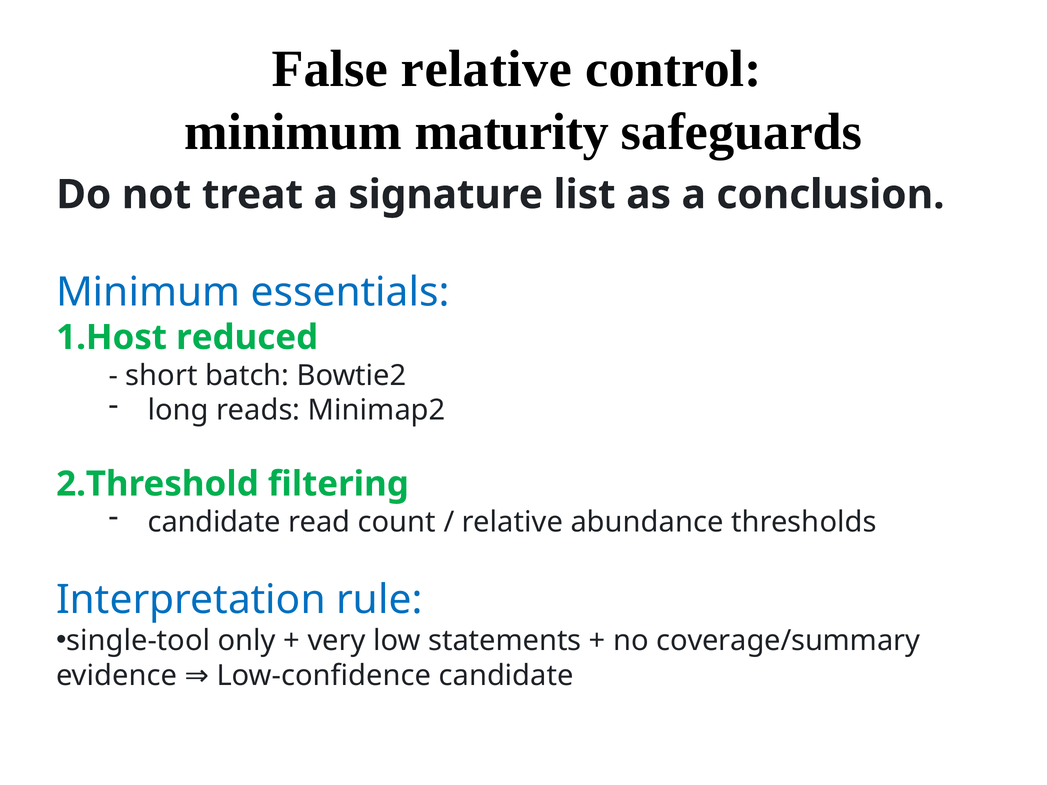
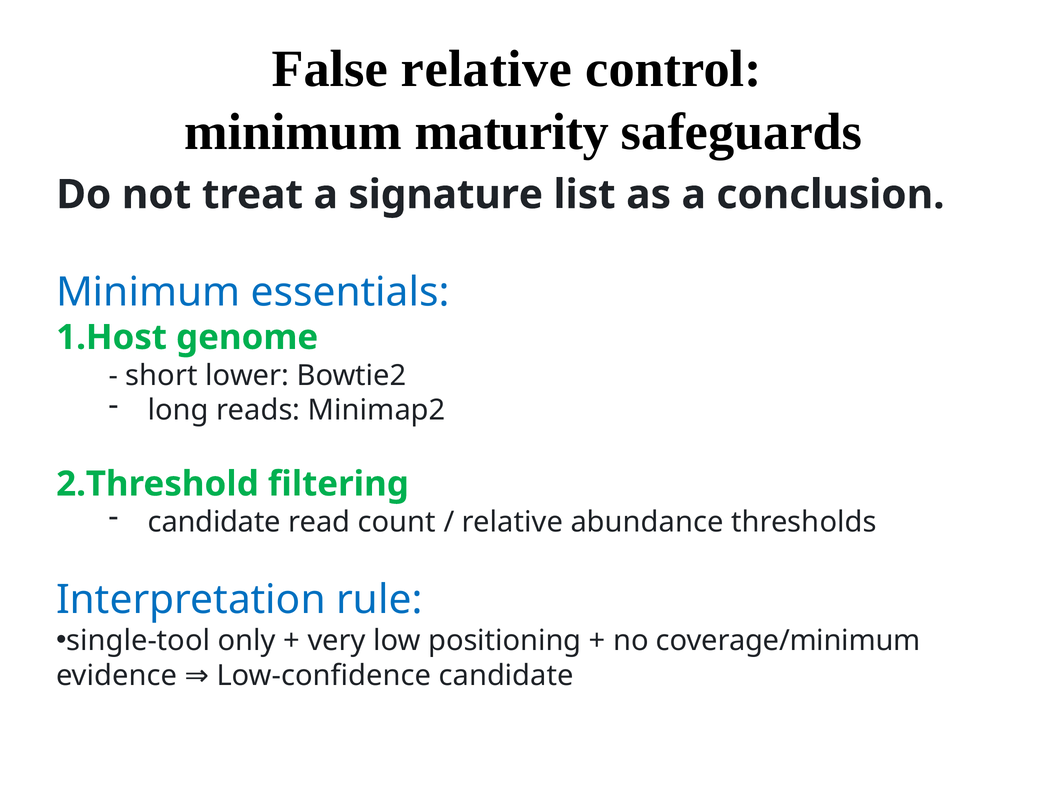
reduced: reduced -> genome
batch: batch -> lower
statements: statements -> positioning
coverage/summary: coverage/summary -> coverage/minimum
